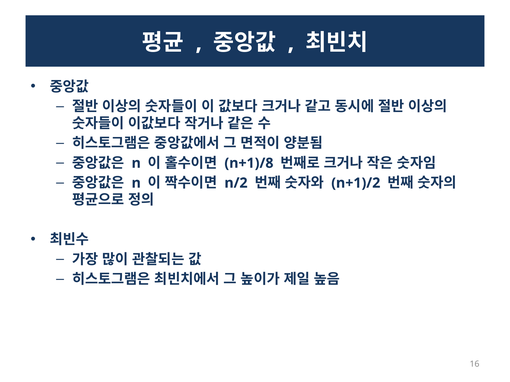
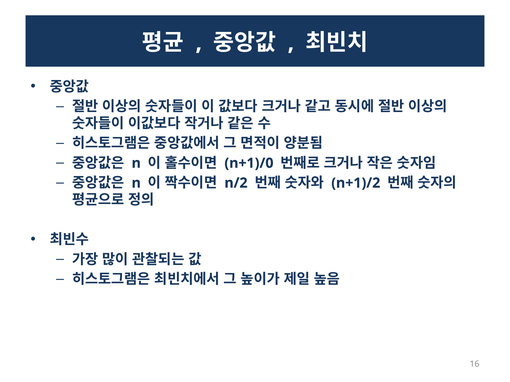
n+1)/8: n+1)/8 -> n+1)/0
